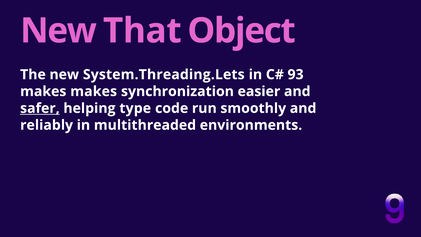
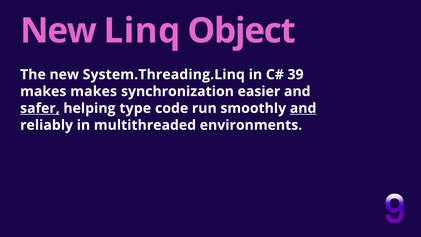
That: That -> Linq
System.Threading.Lets: System.Threading.Lets -> System.Threading.Linq
93: 93 -> 39
and at (303, 108) underline: none -> present
